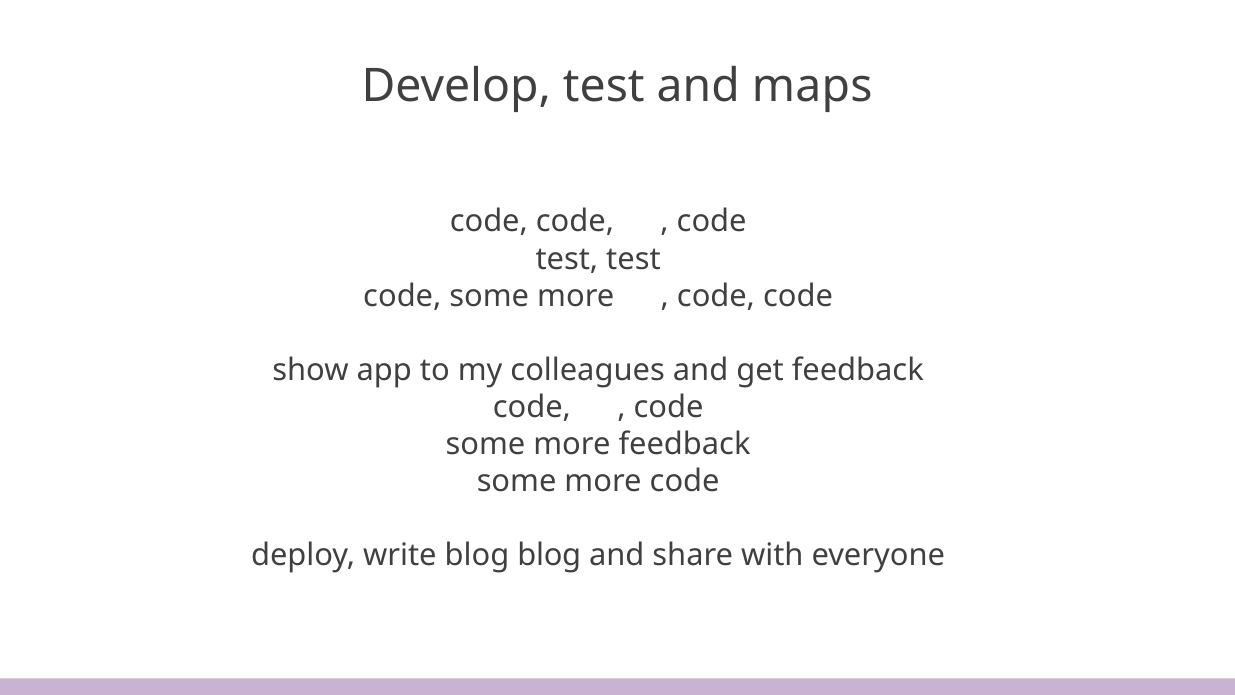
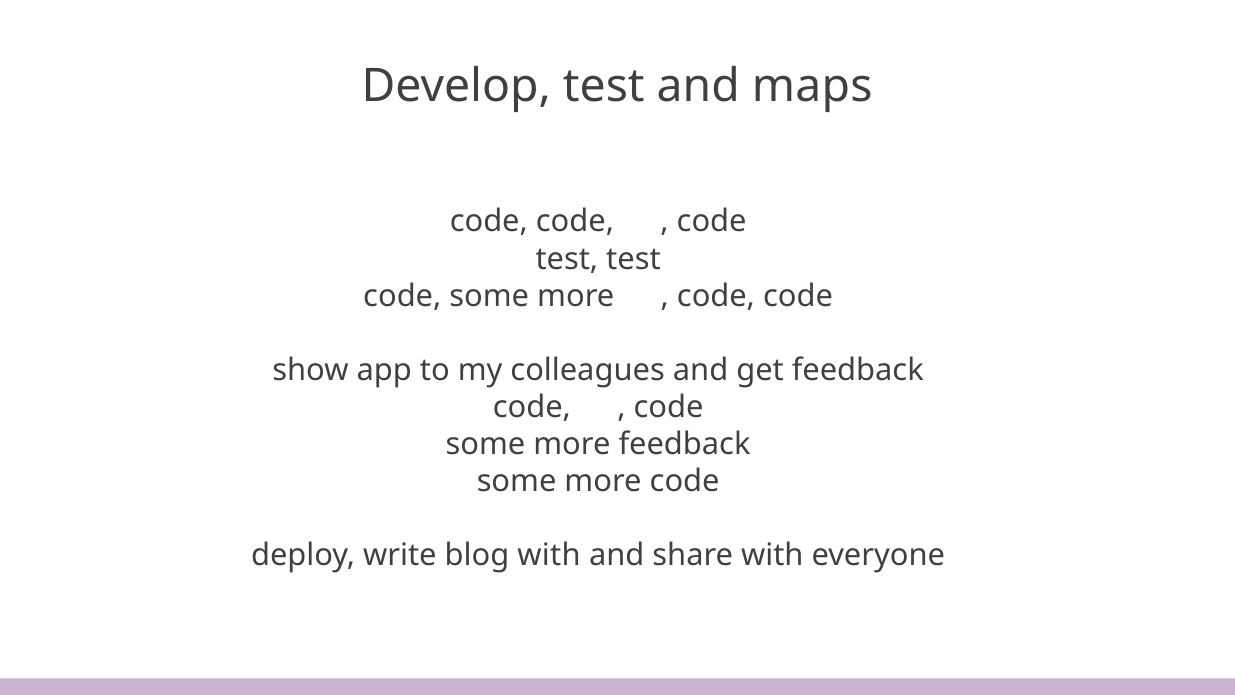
blog blog: blog -> with
